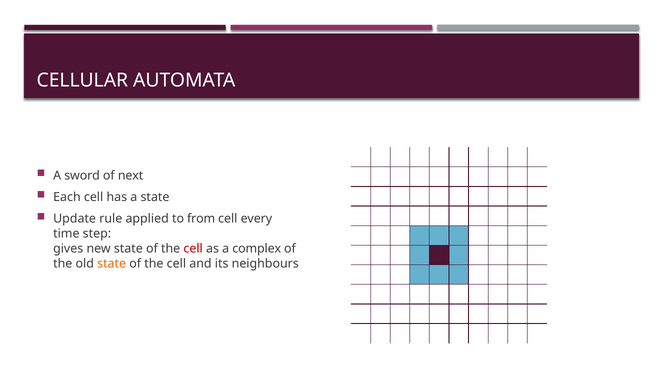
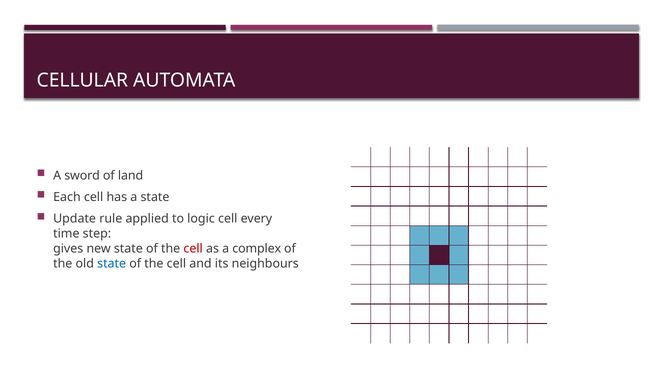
next: next -> land
from: from -> logic
state at (112, 263) colour: orange -> blue
